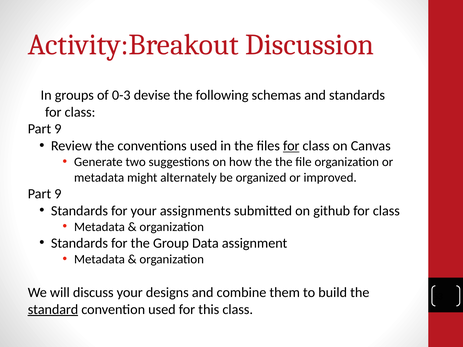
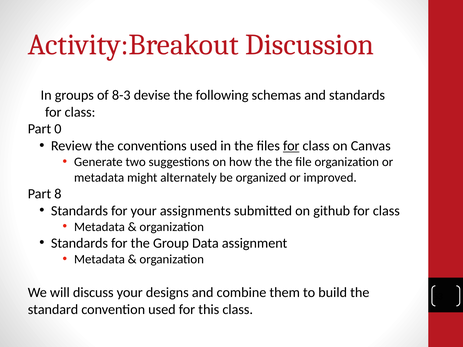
0-3: 0-3 -> 8-3
9 at (58, 129): 9 -> 0
9 at (58, 194): 9 -> 8
standard underline: present -> none
